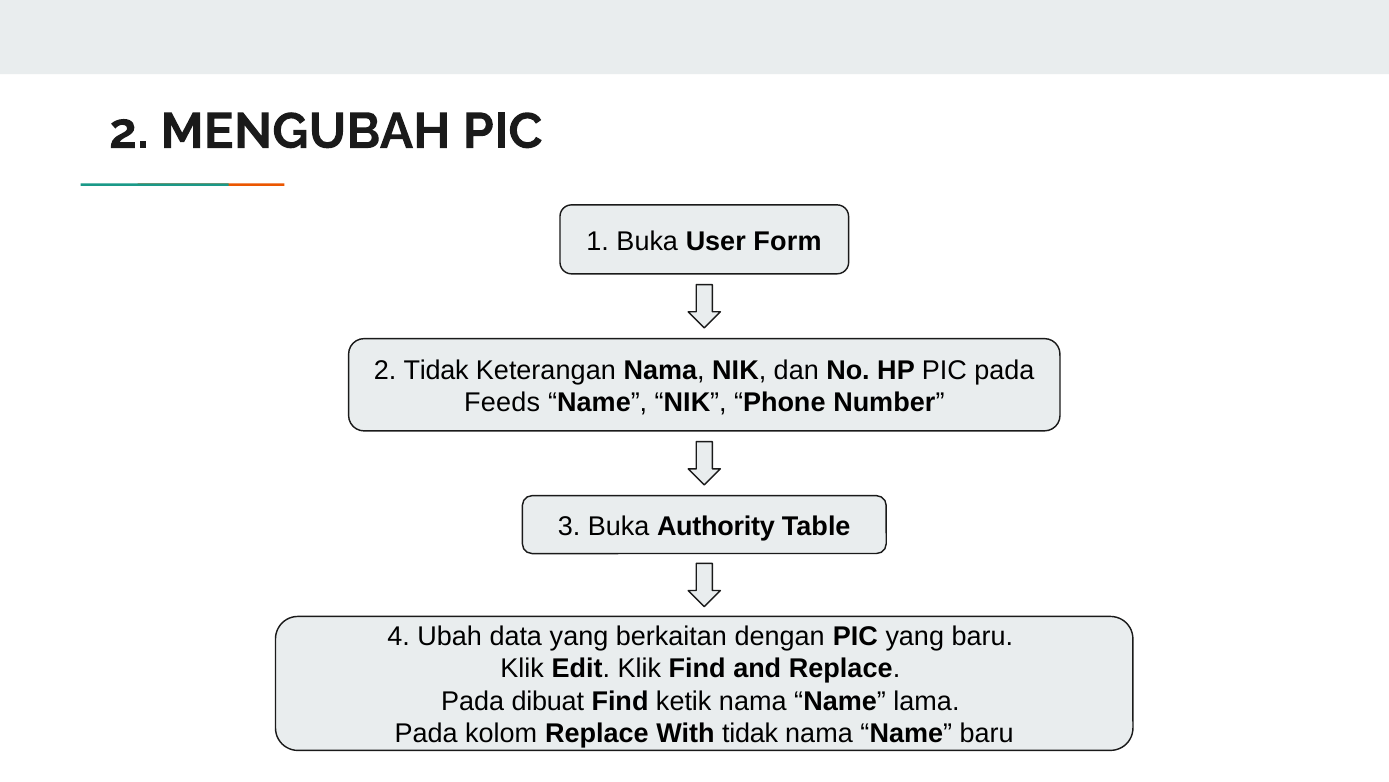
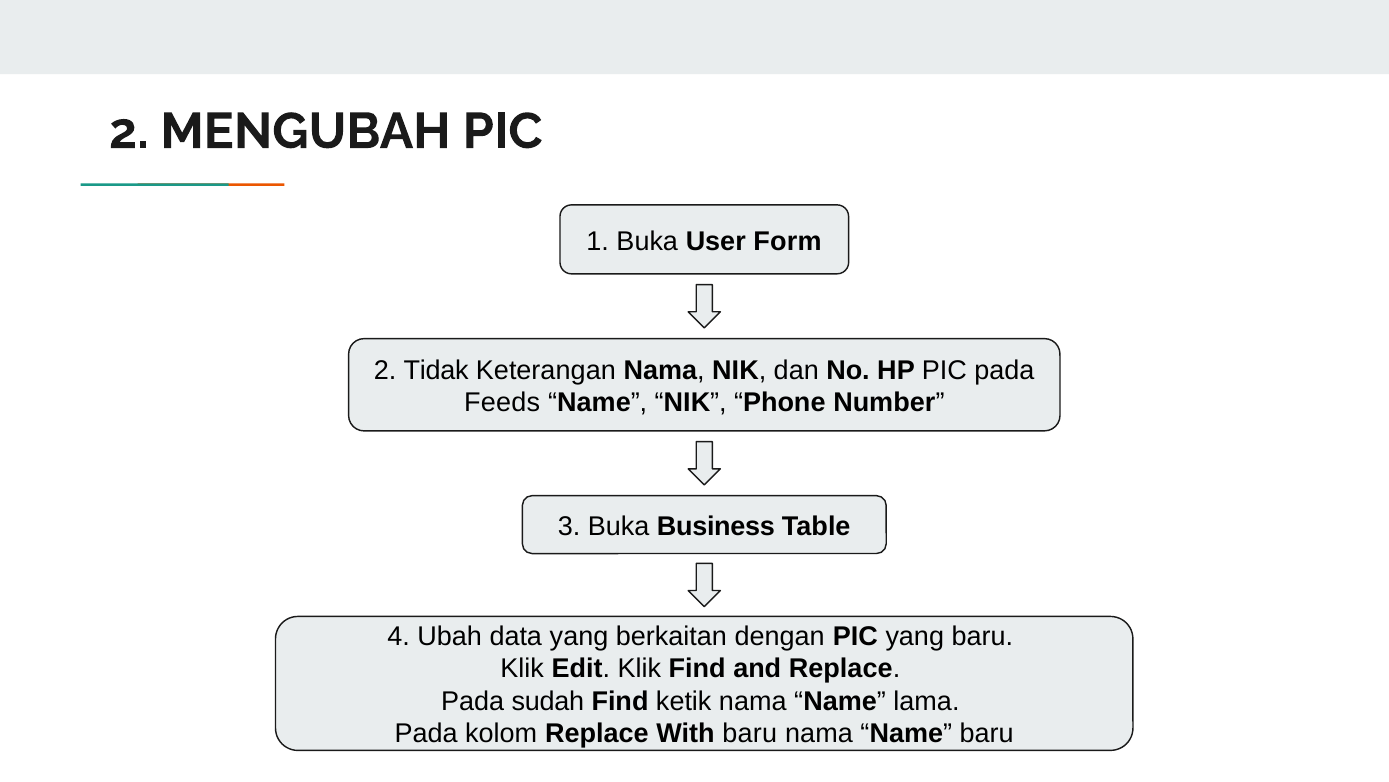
Authority: Authority -> Business
dibuat: dibuat -> sudah
With tidak: tidak -> baru
